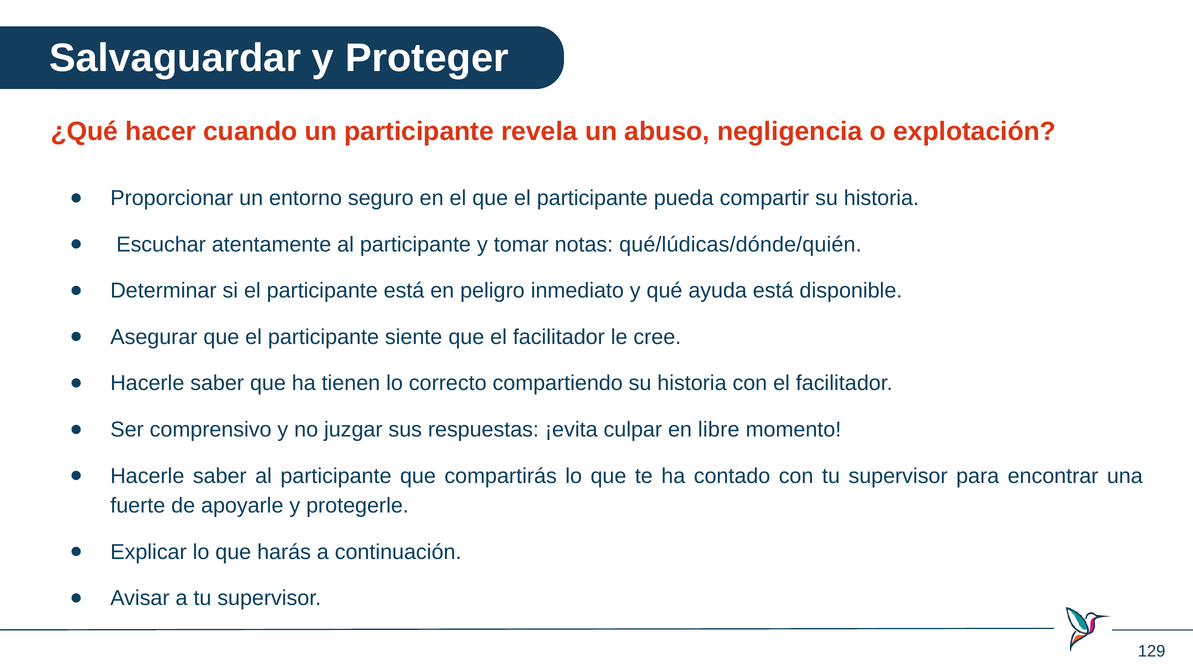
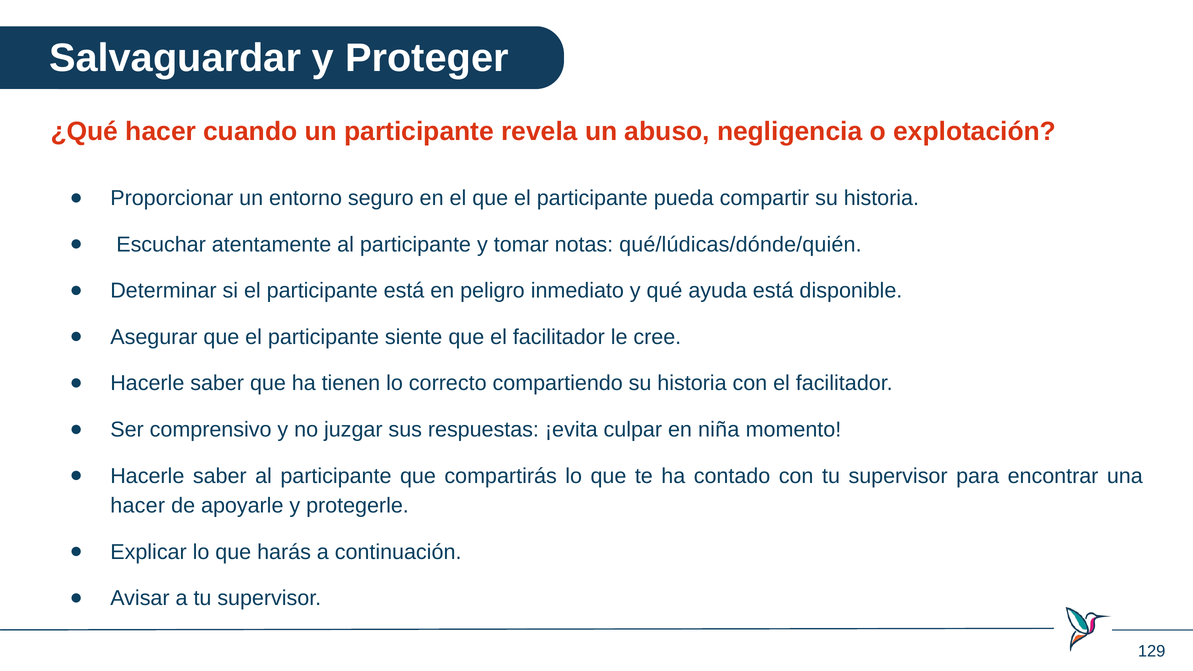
libre: libre -> niña
fuerte at (138, 506): fuerte -> hacer
